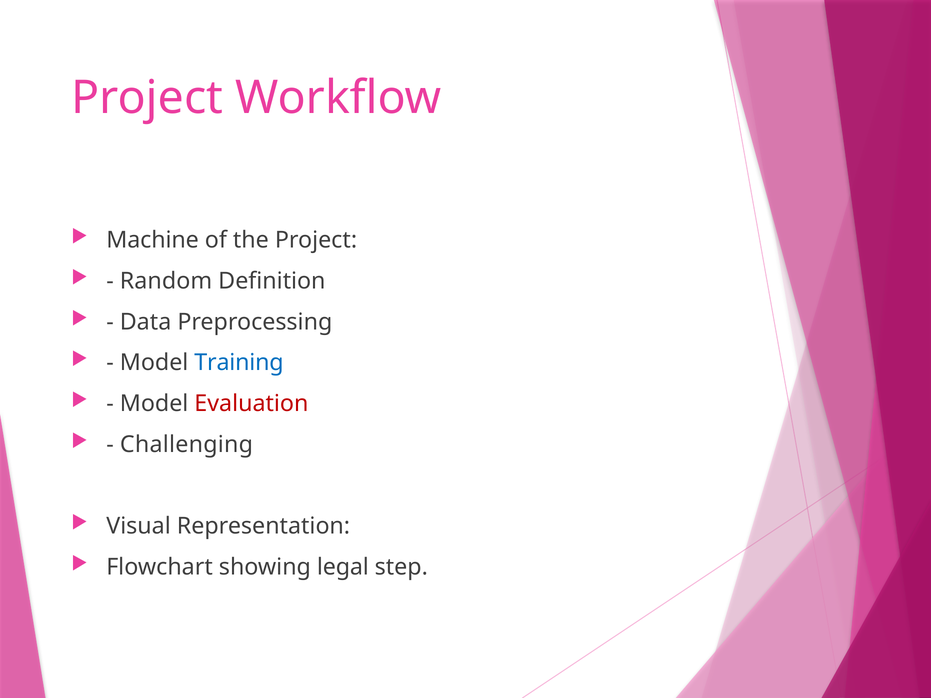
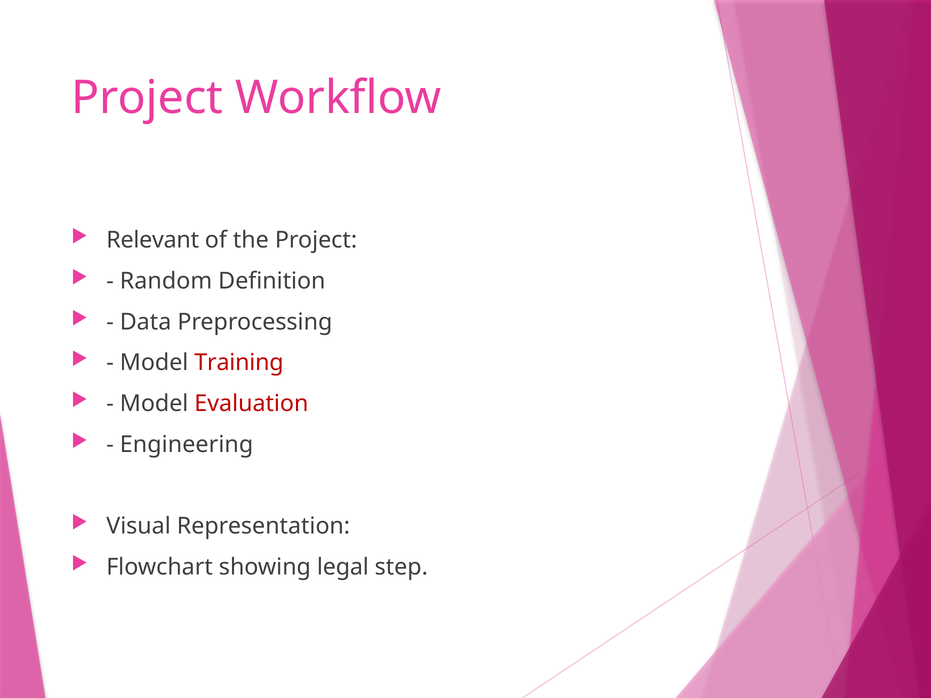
Machine: Machine -> Relevant
Training colour: blue -> red
Challenging: Challenging -> Engineering
